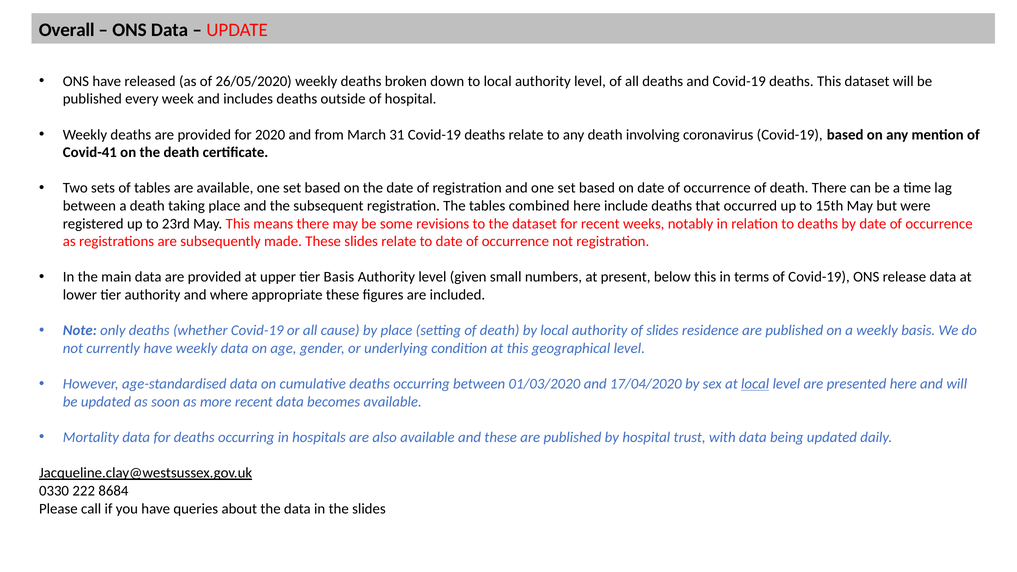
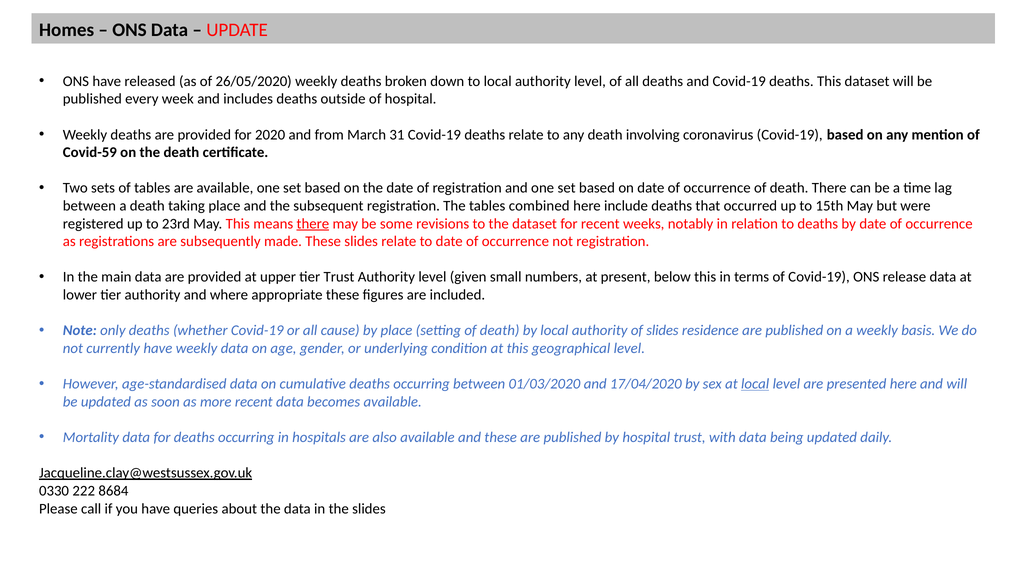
Overall: Overall -> Homes
Covid-41: Covid-41 -> Covid-59
there at (313, 224) underline: none -> present
tier Basis: Basis -> Trust
